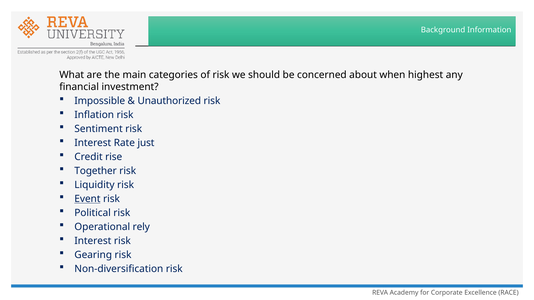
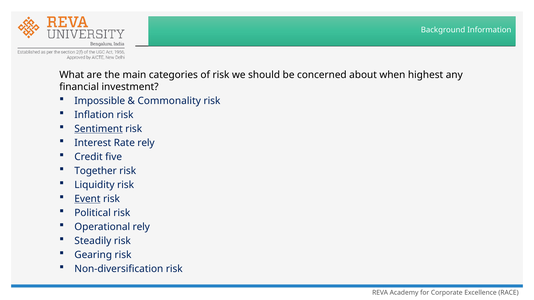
Unauthorized: Unauthorized -> Commonality
Sentiment underline: none -> present
Rate just: just -> rely
rise: rise -> five
Interest at (93, 241): Interest -> Steadily
